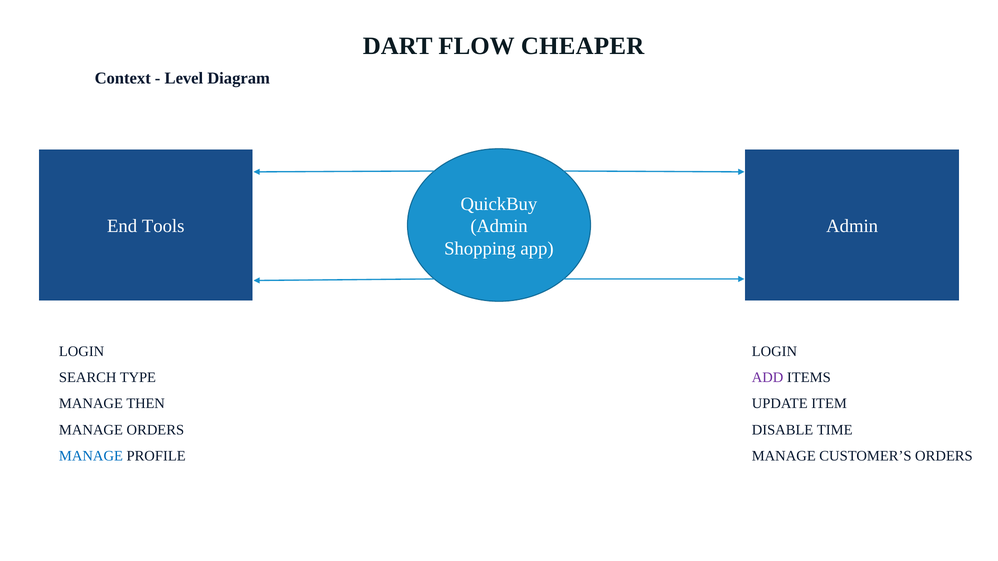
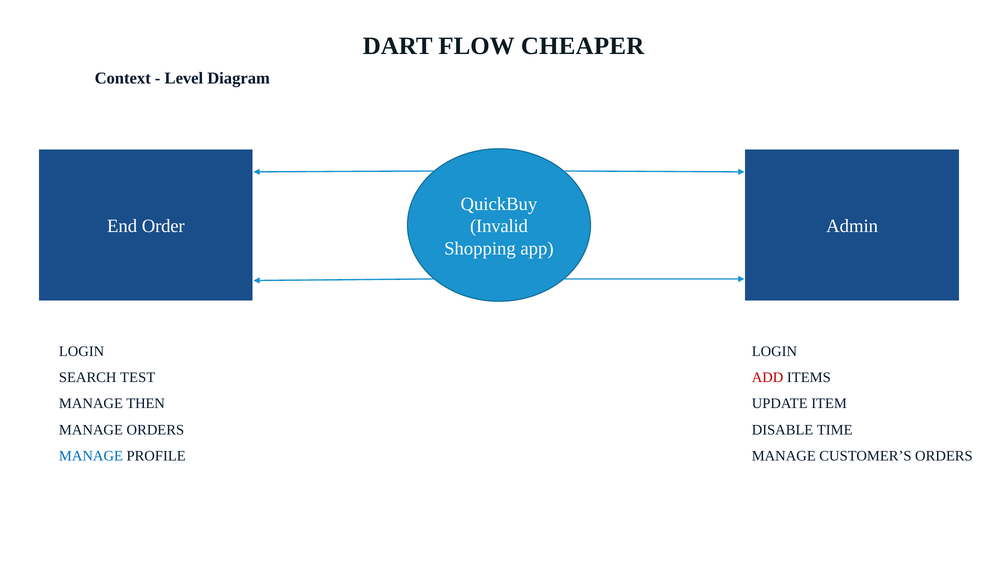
Tools: Tools -> Order
Admin at (499, 226): Admin -> Invalid
TYPE: TYPE -> TEST
ADD colour: purple -> red
